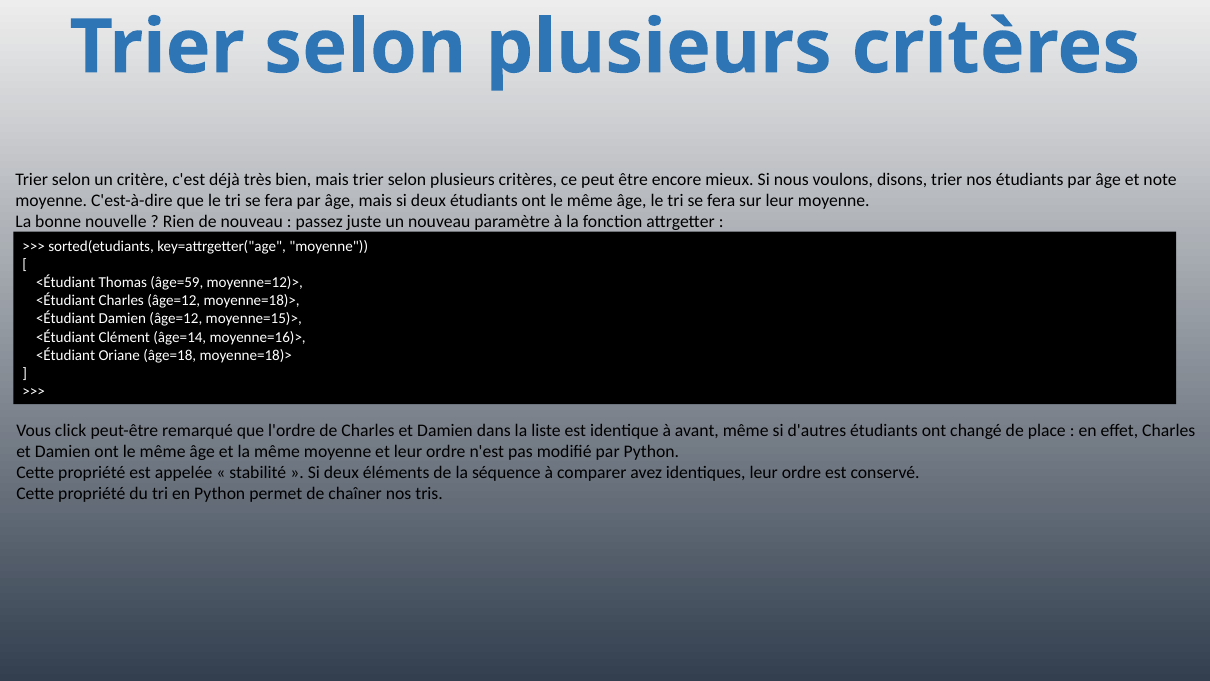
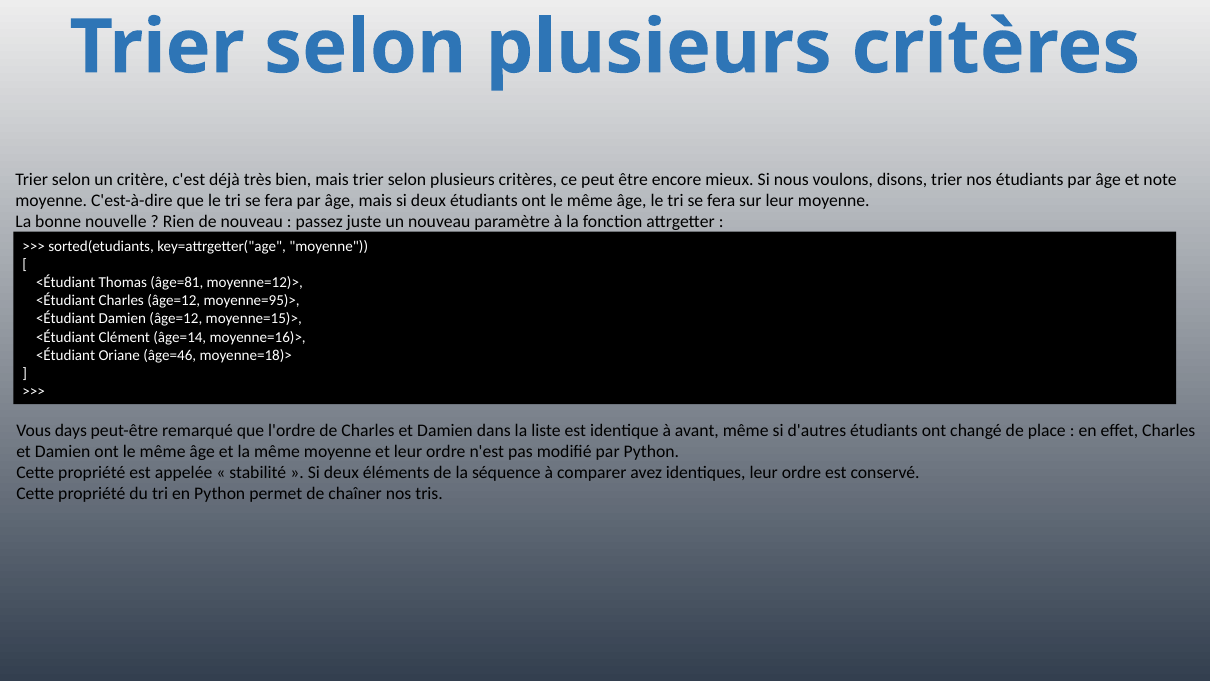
âge=59: âge=59 -> âge=81
âge=12 moyenne=18)>: moyenne=18)> -> moyenne=95)>
âge=18: âge=18 -> âge=46
click: click -> days
